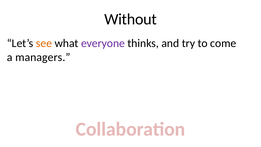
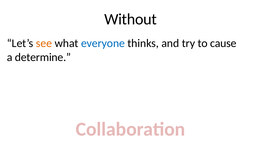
everyone colour: purple -> blue
come: come -> cause
managers: managers -> determine
